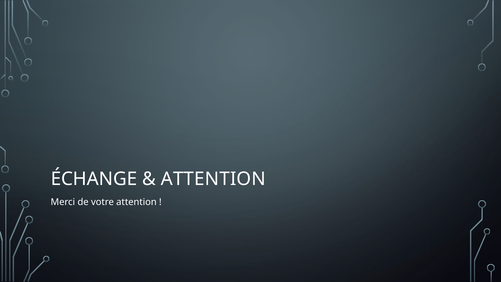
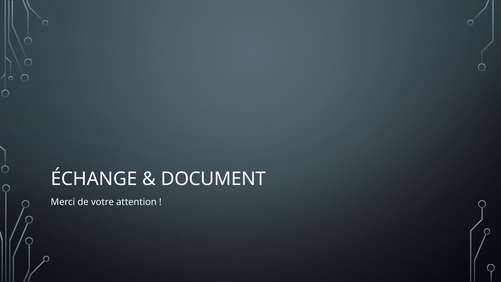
ATTENTION at (213, 179): ATTENTION -> DOCUMENT
